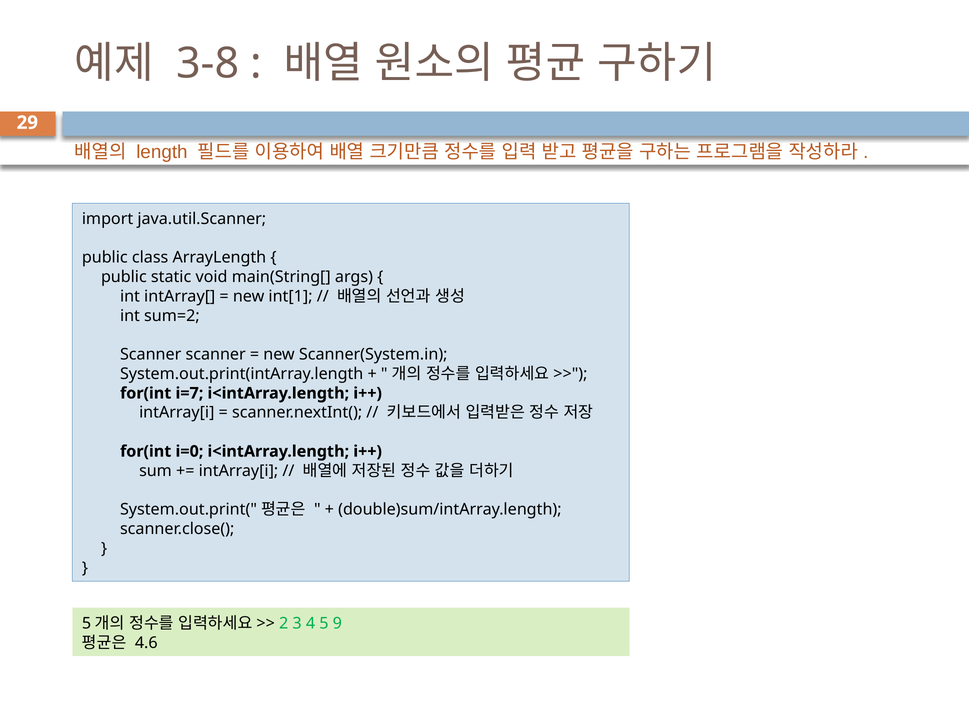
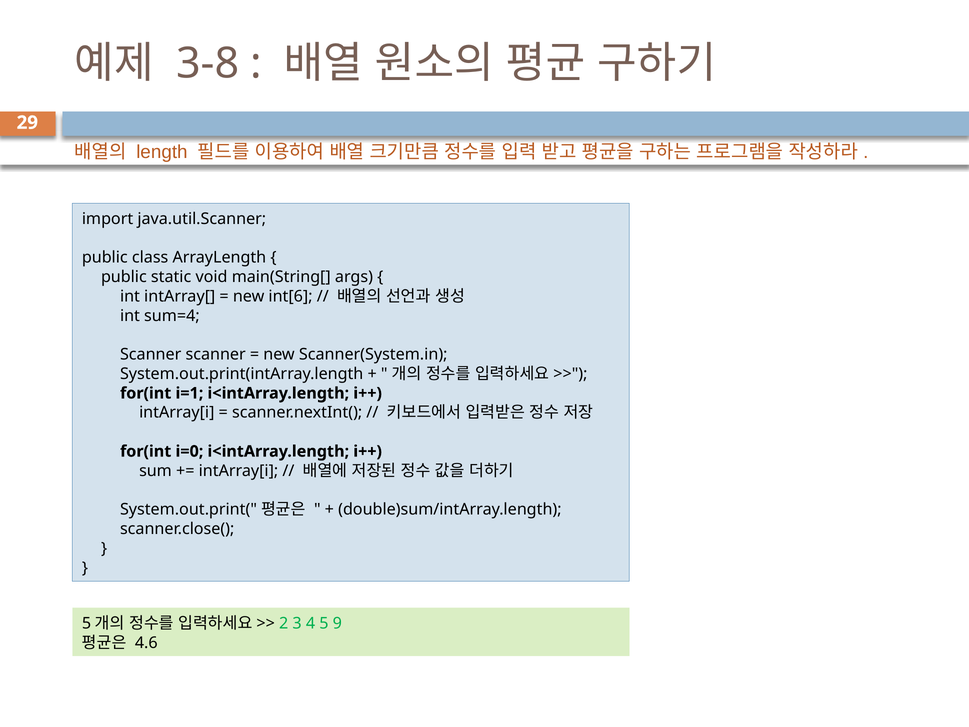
int[1: int[1 -> int[6
sum=2: sum=2 -> sum=4
i=7: i=7 -> i=1
